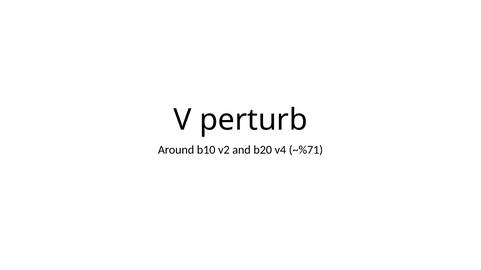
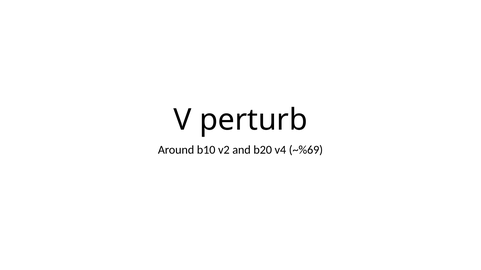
~%71: ~%71 -> ~%69
